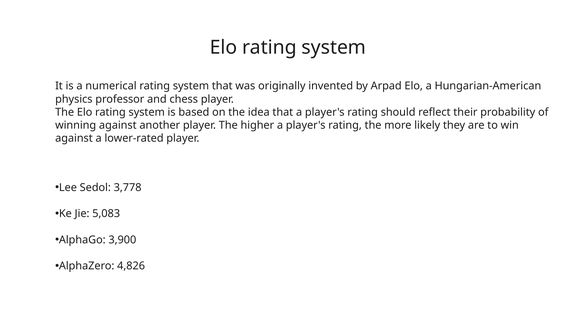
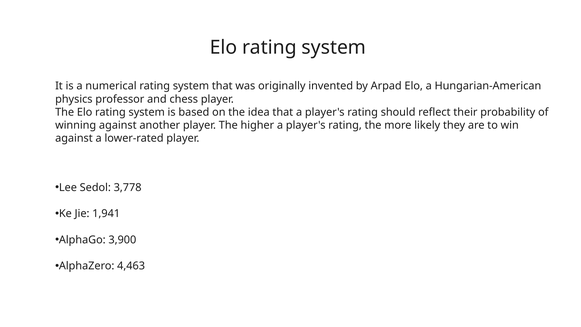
5,083: 5,083 -> 1,941
4,826: 4,826 -> 4,463
